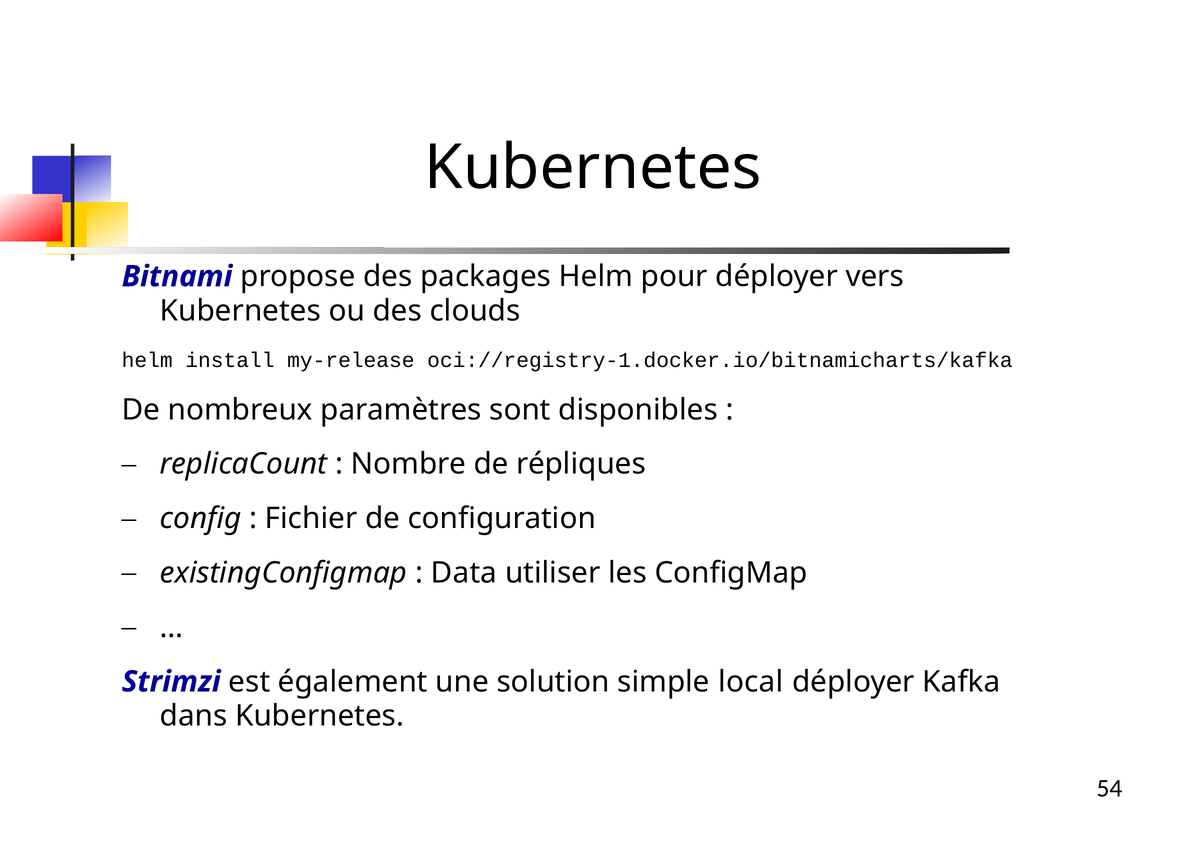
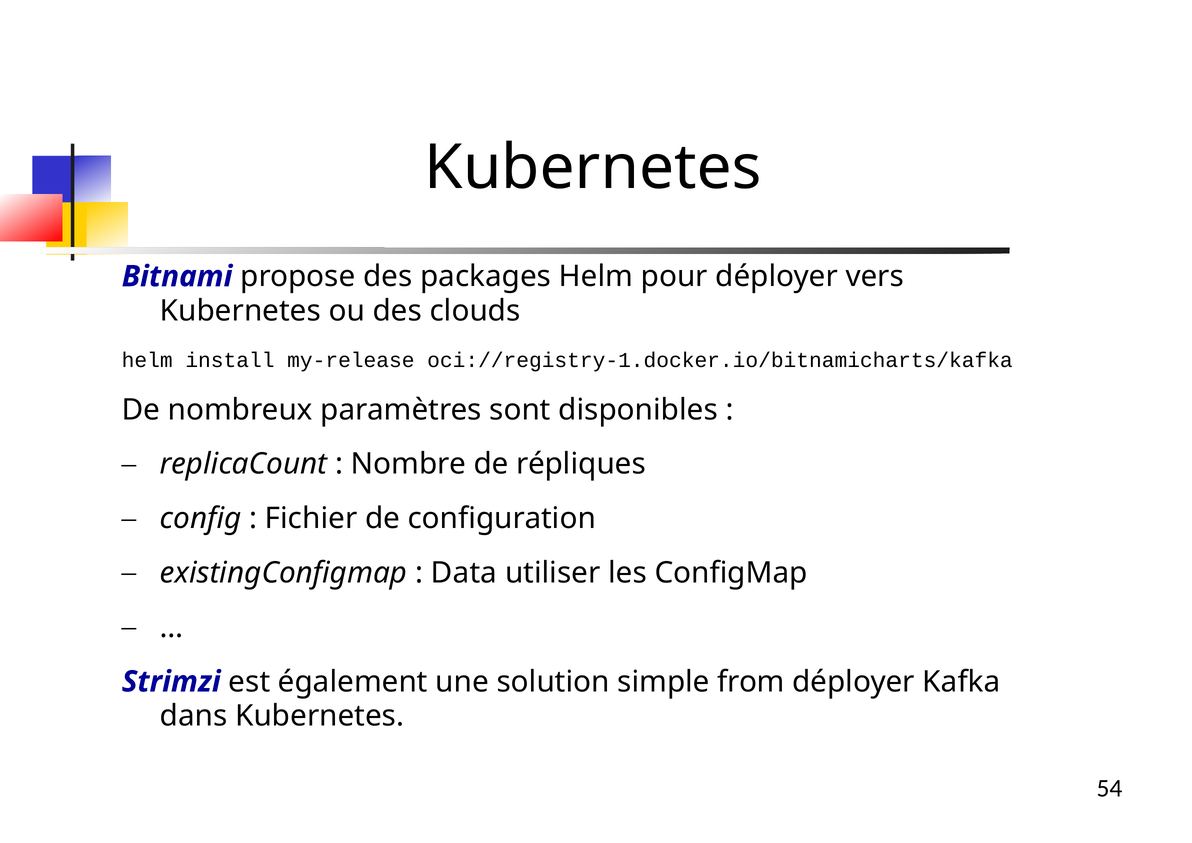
local: local -> from
